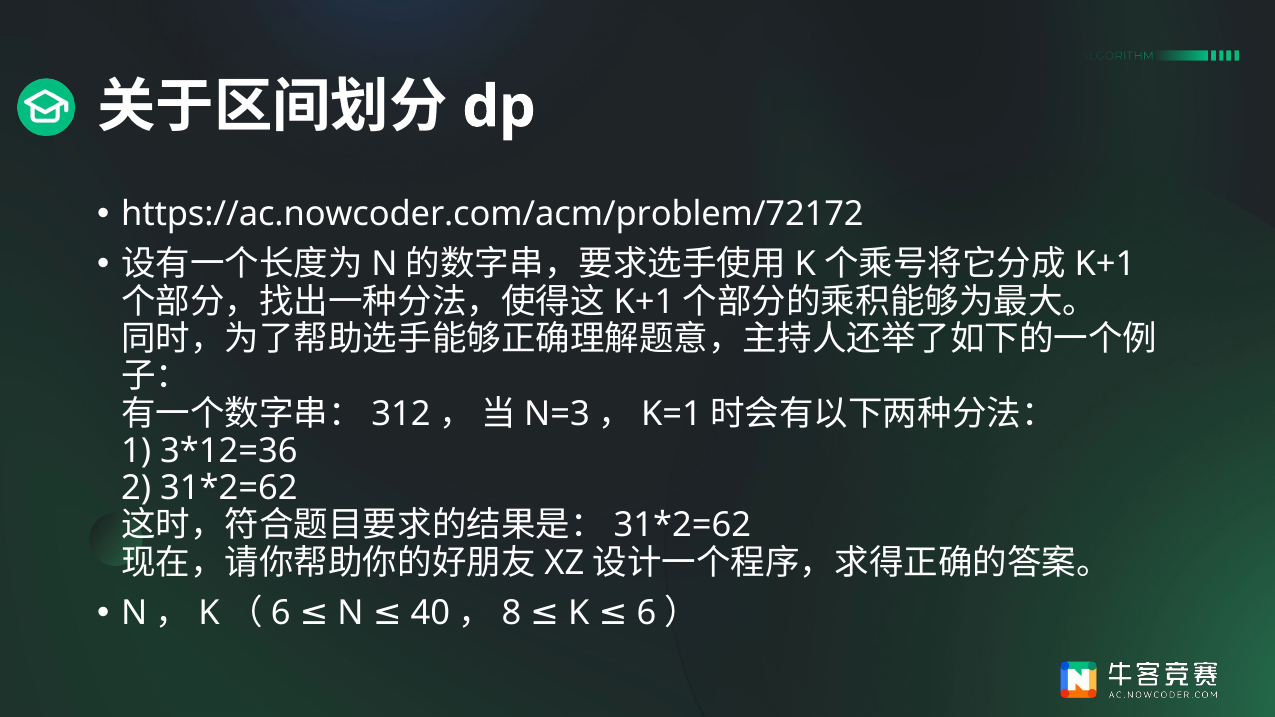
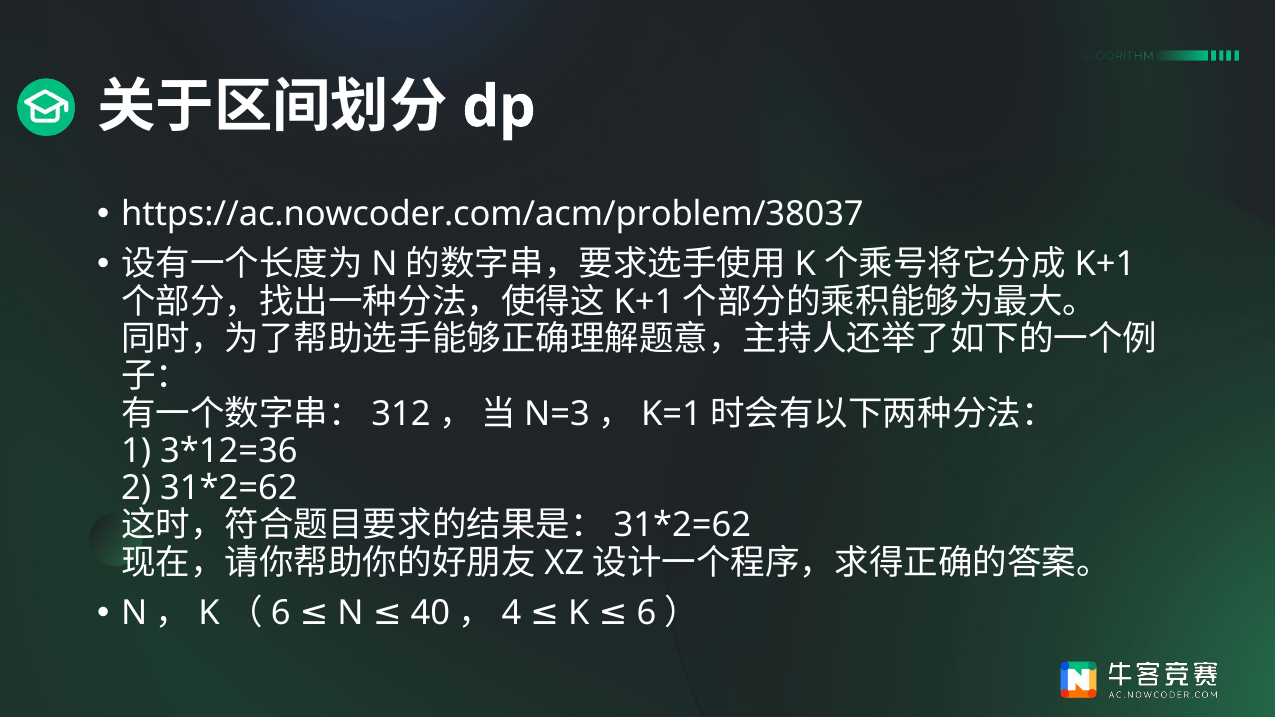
https://ac.nowcoder.com/acm/problem/72172: https://ac.nowcoder.com/acm/problem/72172 -> https://ac.nowcoder.com/acm/problem/38037
8: 8 -> 4
